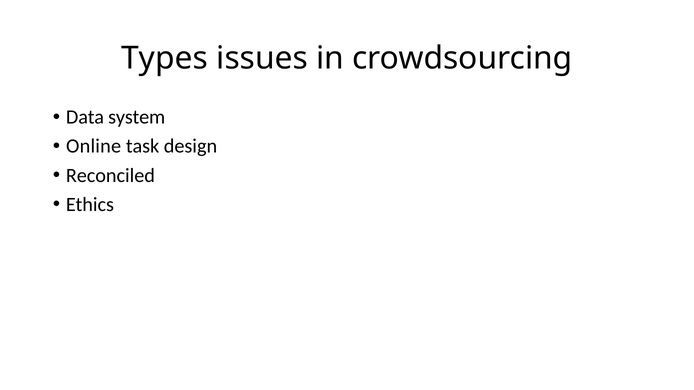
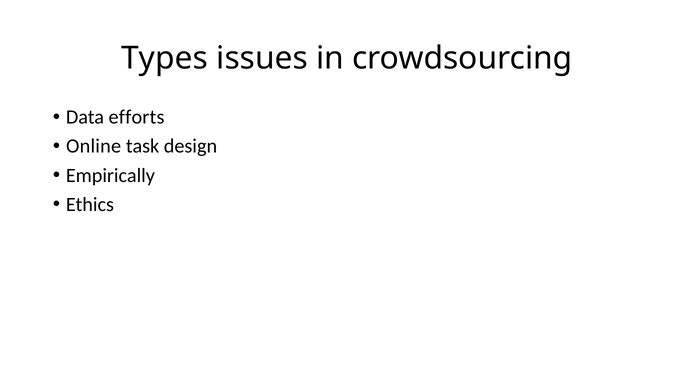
system: system -> efforts
Reconciled: Reconciled -> Empirically
